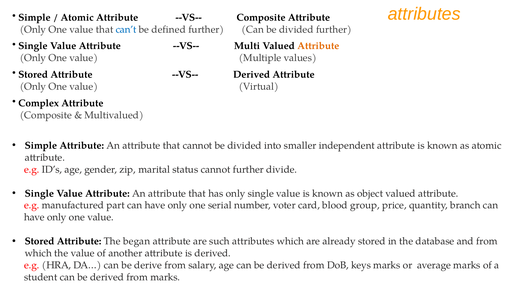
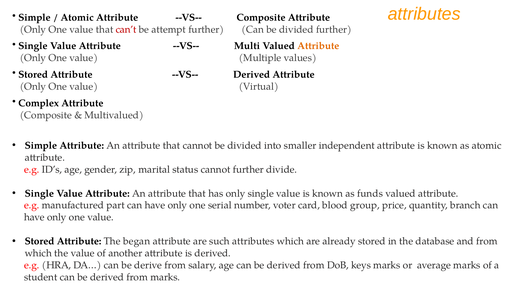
can’t colour: blue -> red
defined: defined -> attempt
object: object -> funds
